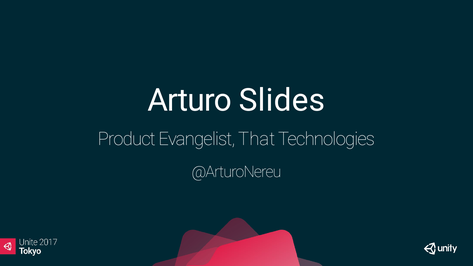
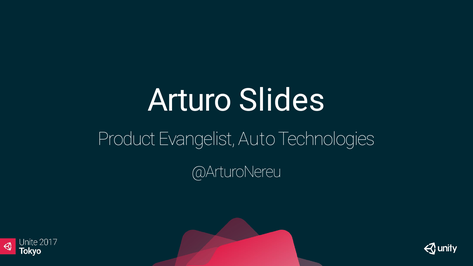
That: That -> Auto
